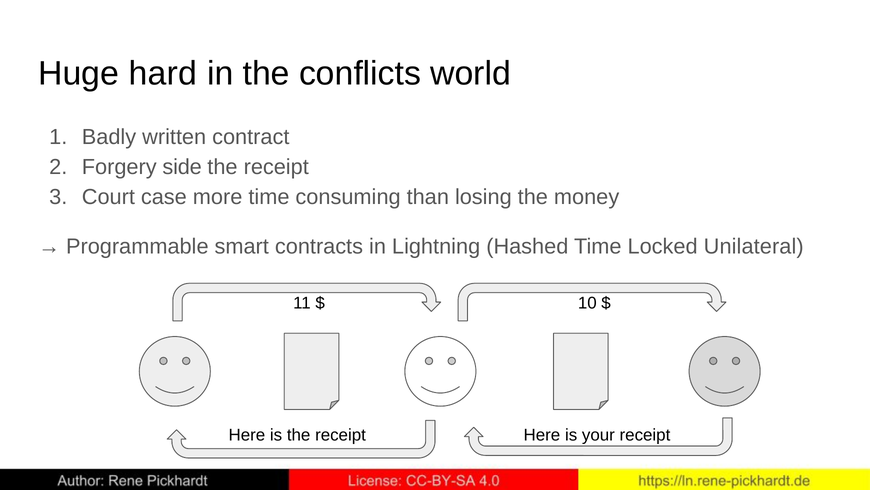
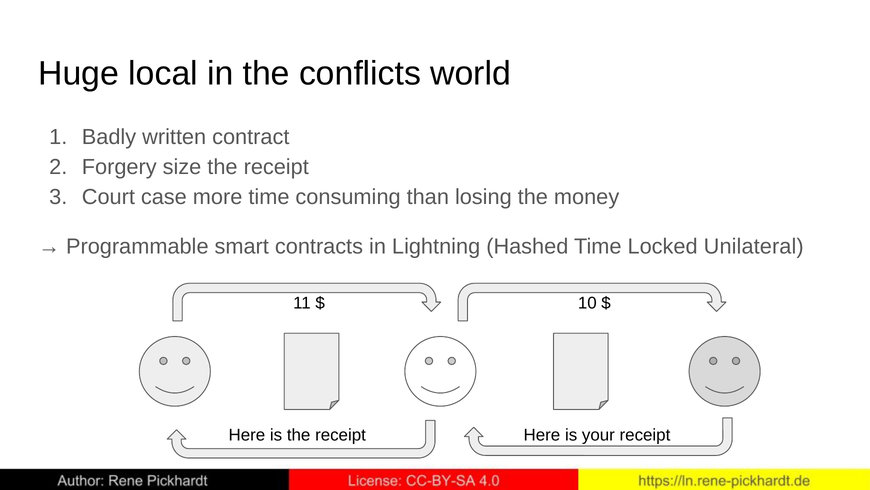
hard: hard -> local
side: side -> size
